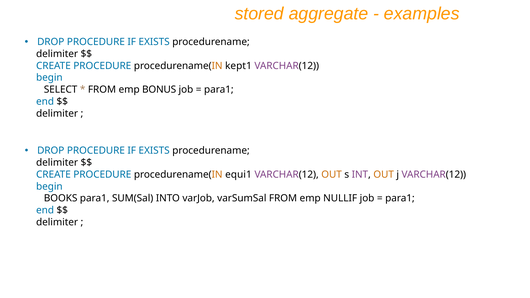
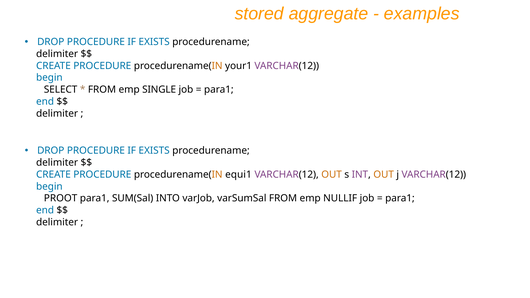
kept1: kept1 -> your1
BONUS: BONUS -> SINGLE
BOOKS: BOOKS -> PROOT
